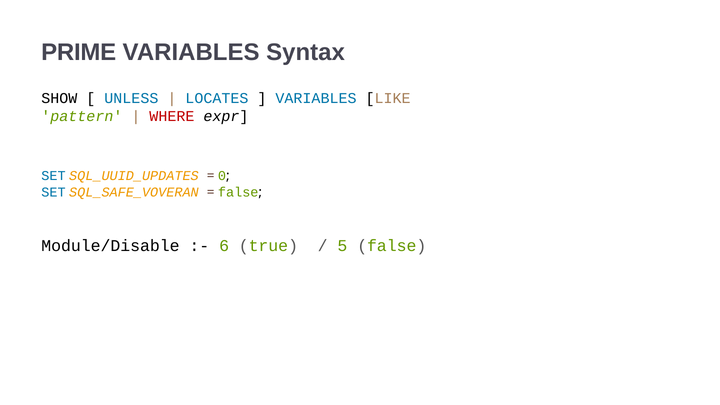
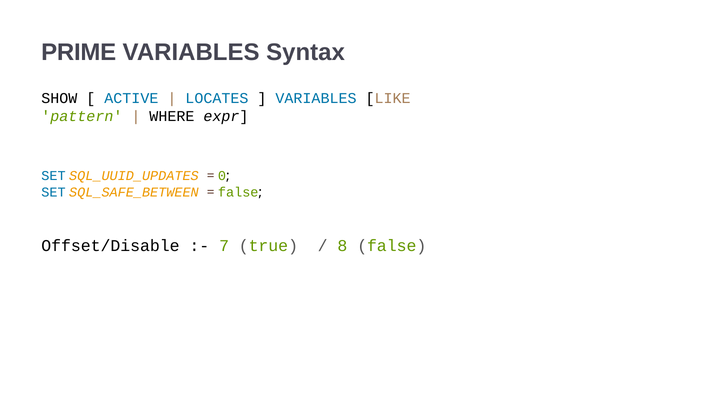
UNLESS: UNLESS -> ACTIVE
WHERE colour: red -> black
SQL_SAFE_VOVERAN: SQL_SAFE_VOVERAN -> SQL_SAFE_BETWEEN
Module/Disable: Module/Disable -> Offset/Disable
6: 6 -> 7
5: 5 -> 8
